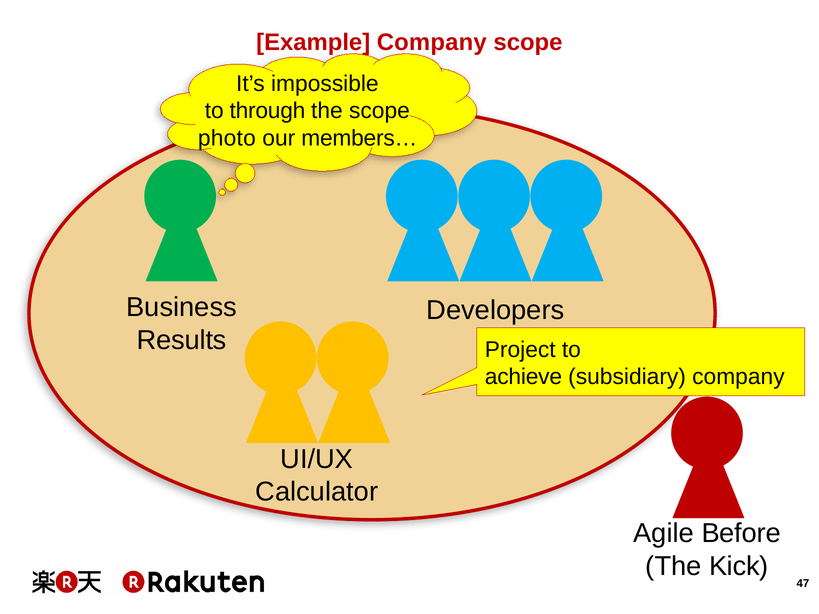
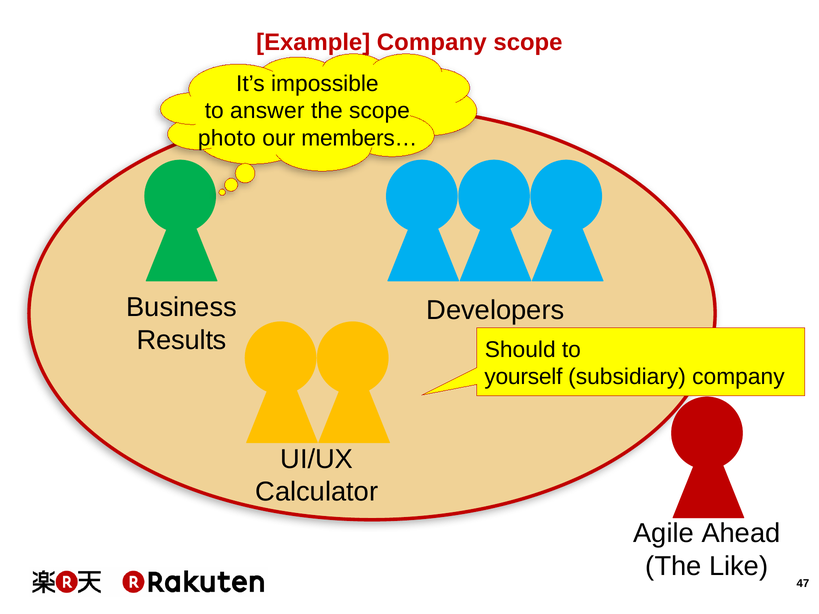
through: through -> answer
Project: Project -> Should
achieve: achieve -> yourself
Before: Before -> Ahead
Kick: Kick -> Like
